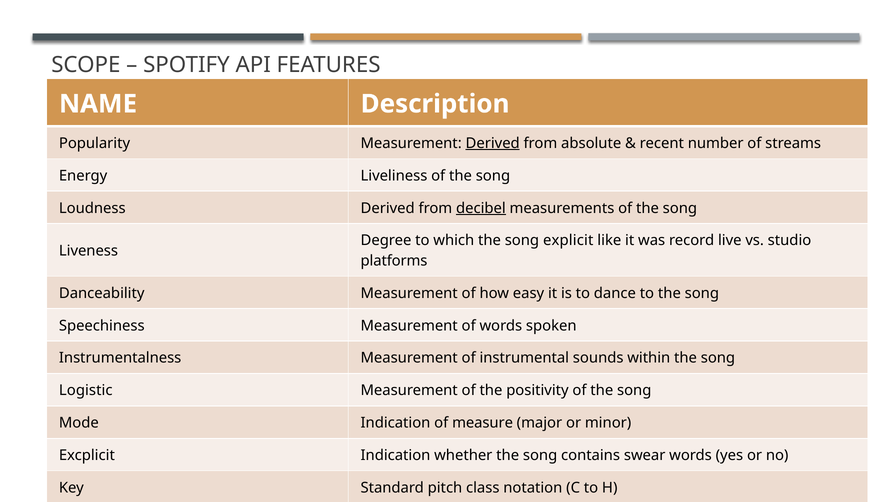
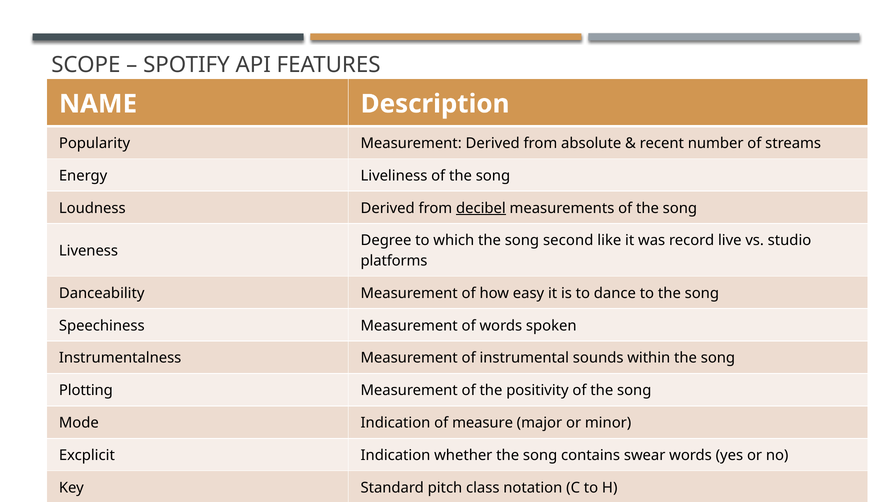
Derived at (493, 143) underline: present -> none
explicit: explicit -> second
Logistic: Logistic -> Plotting
